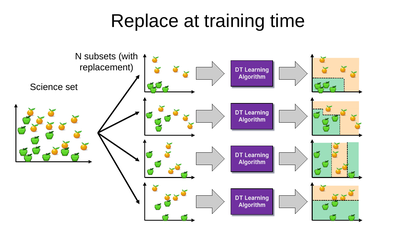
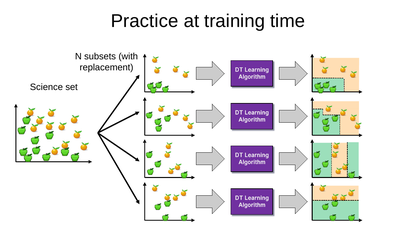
Replace: Replace -> Practice
